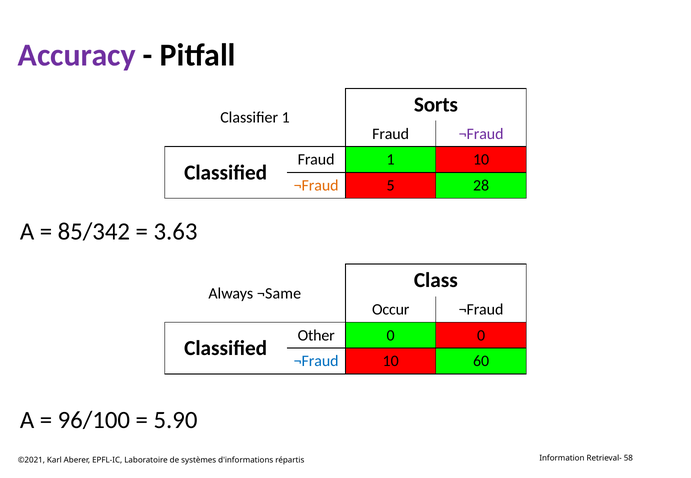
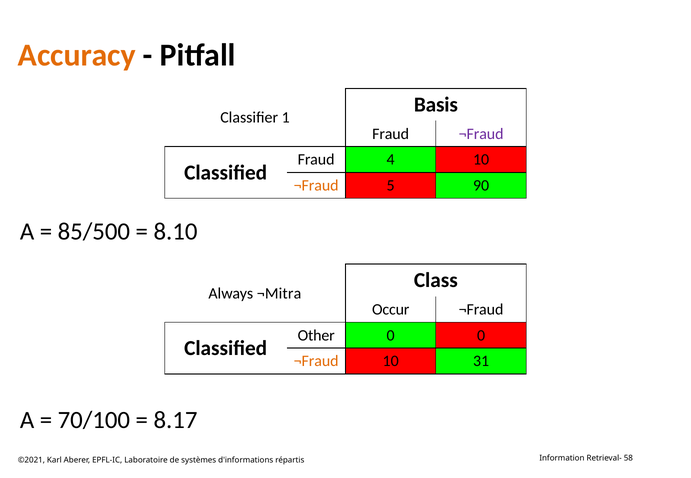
Accuracy colour: purple -> orange
Sorts: Sorts -> Basis
Fraud 1: 1 -> 4
28: 28 -> 90
85/342: 85/342 -> 85/500
3.63: 3.63 -> 8.10
¬Same: ¬Same -> ¬Mitra
¬Fraud at (316, 361) colour: blue -> orange
60: 60 -> 31
96/100: 96/100 -> 70/100
5.90: 5.90 -> 8.17
